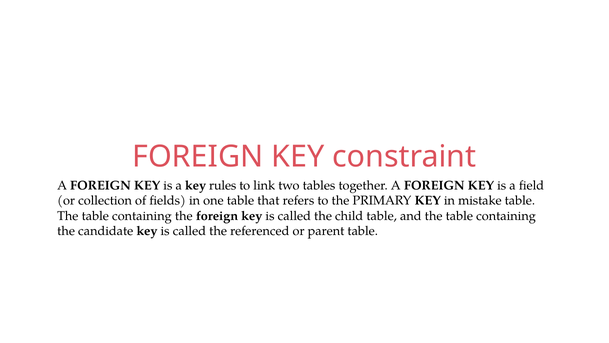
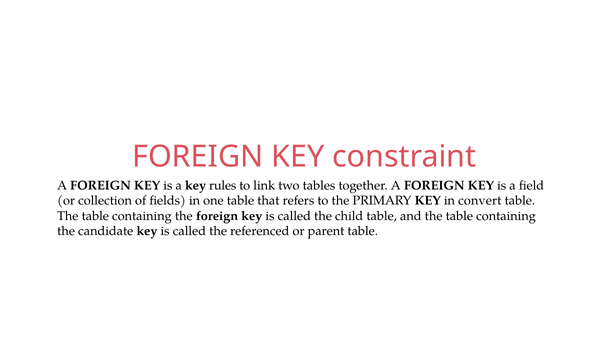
mistake: mistake -> convert
